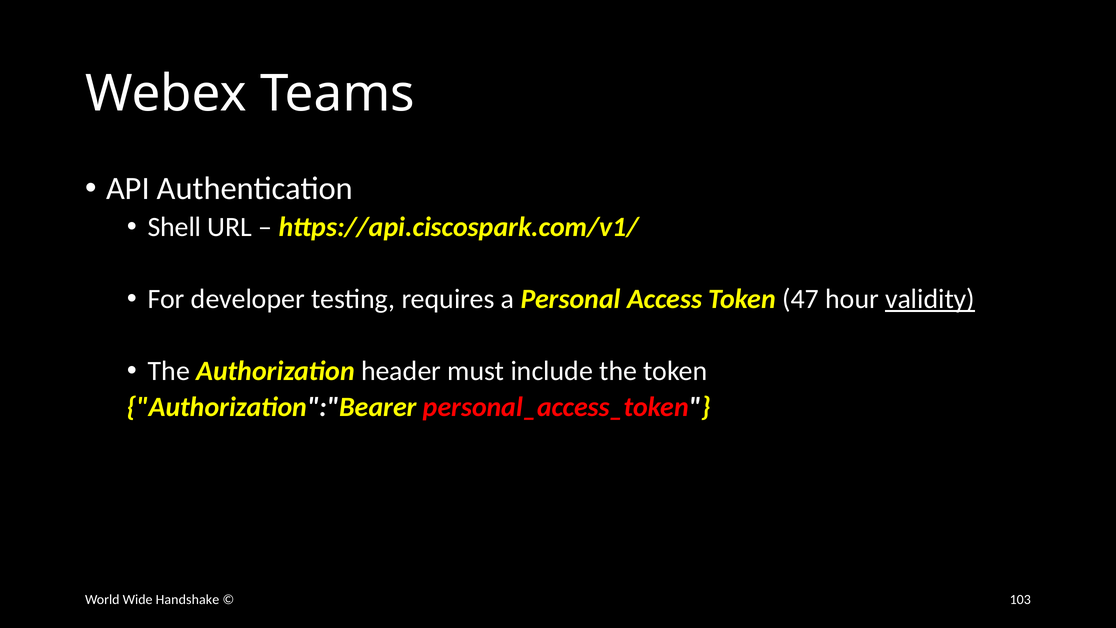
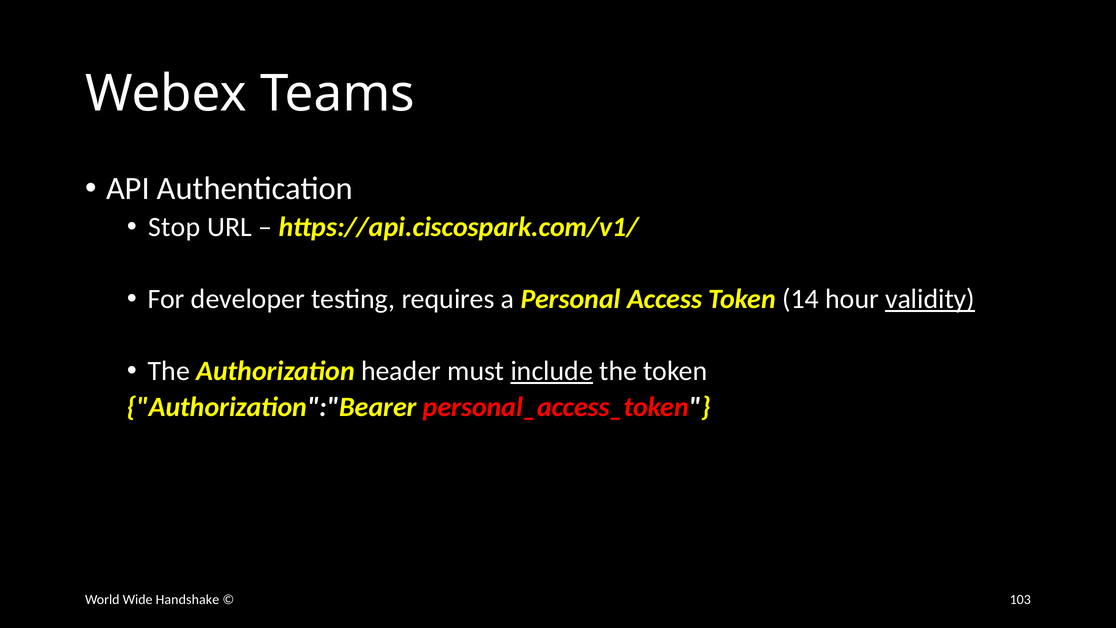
Shell: Shell -> Stop
47: 47 -> 14
include underline: none -> present
